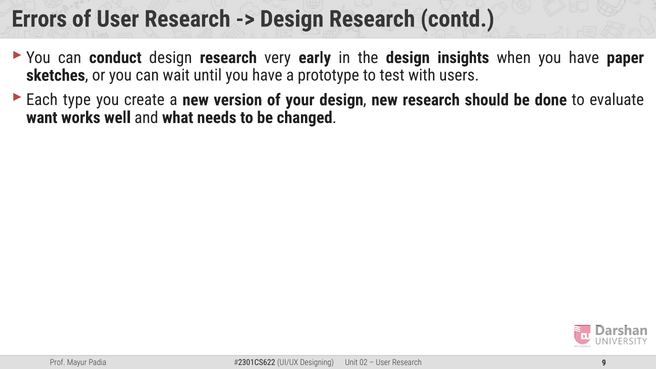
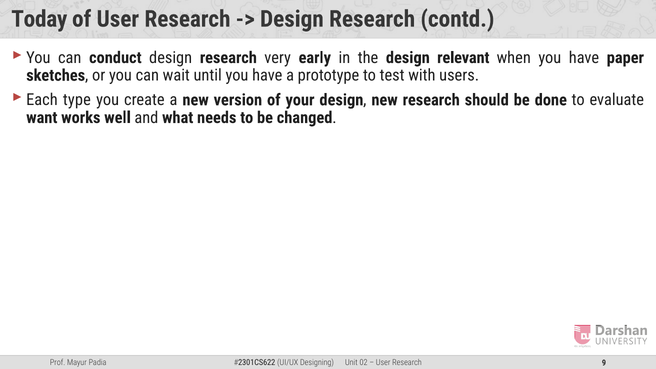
Errors: Errors -> Today
insights: insights -> relevant
